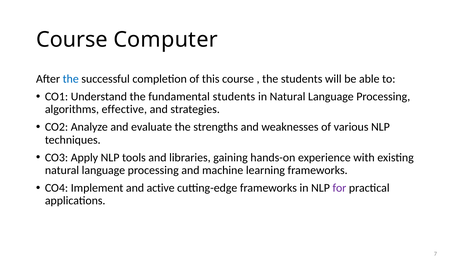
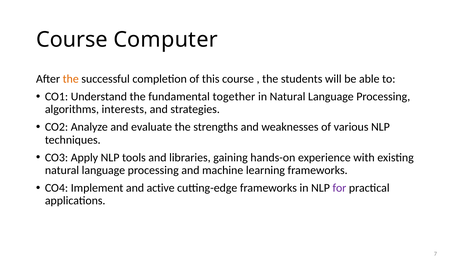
the at (71, 79) colour: blue -> orange
fundamental students: students -> together
effective: effective -> interests
